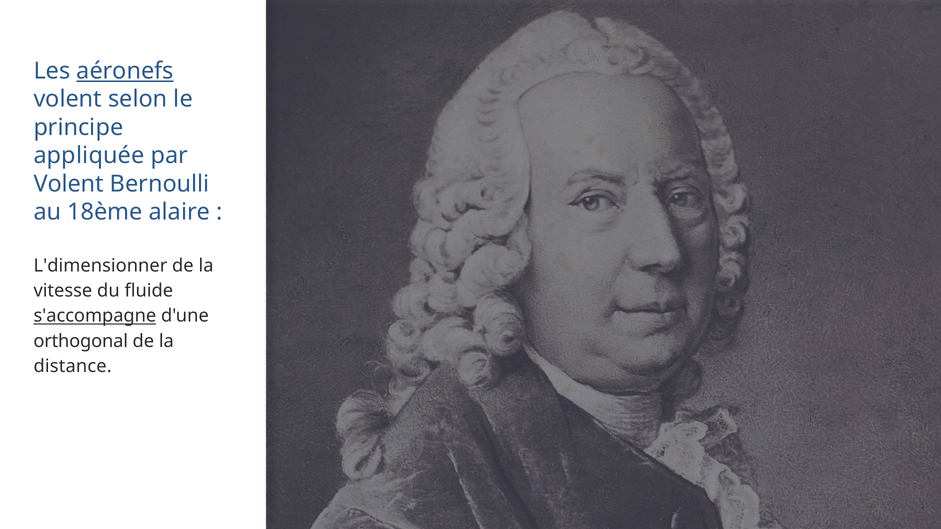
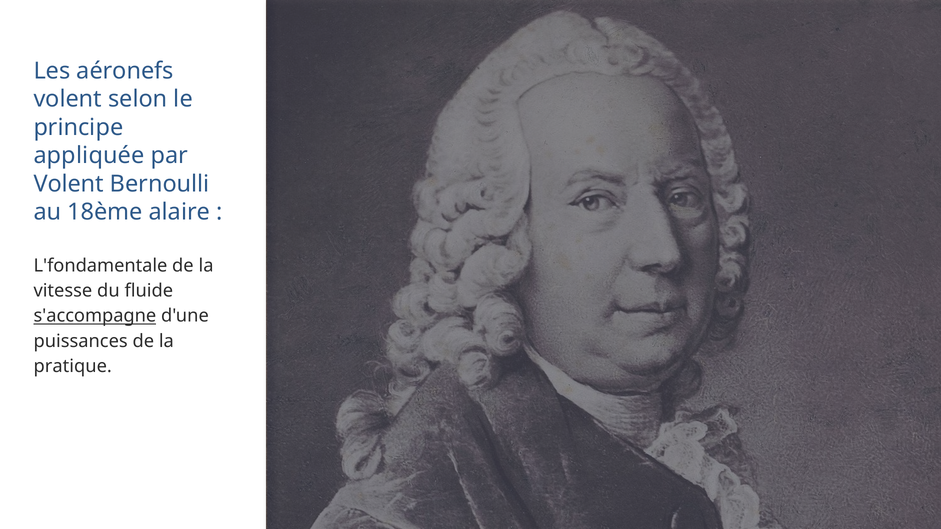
aéronefs underline: present -> none
L'dimensionner: L'dimensionner -> L'fondamentale
orthogonal: orthogonal -> puissances
distance: distance -> pratique
